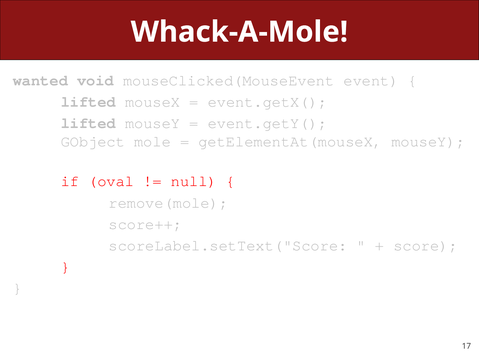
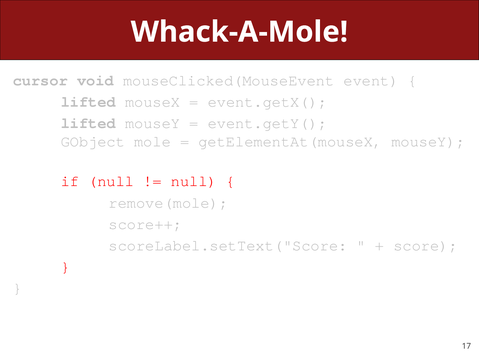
wanted: wanted -> cursor
if oval: oval -> null
